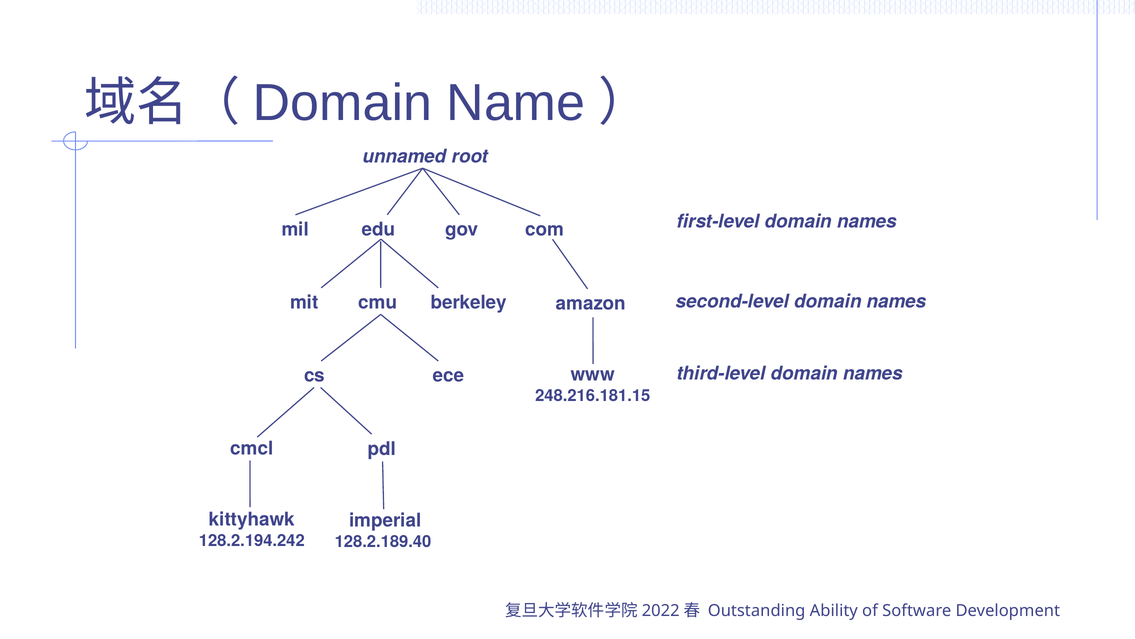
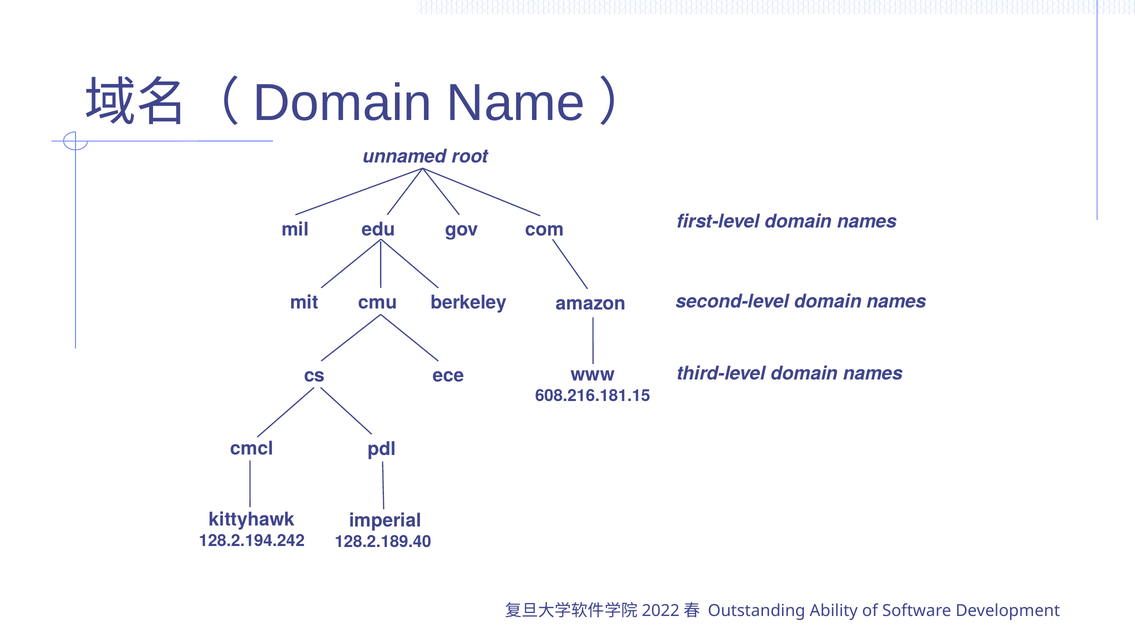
248.216.181.15: 248.216.181.15 -> 608.216.181.15
